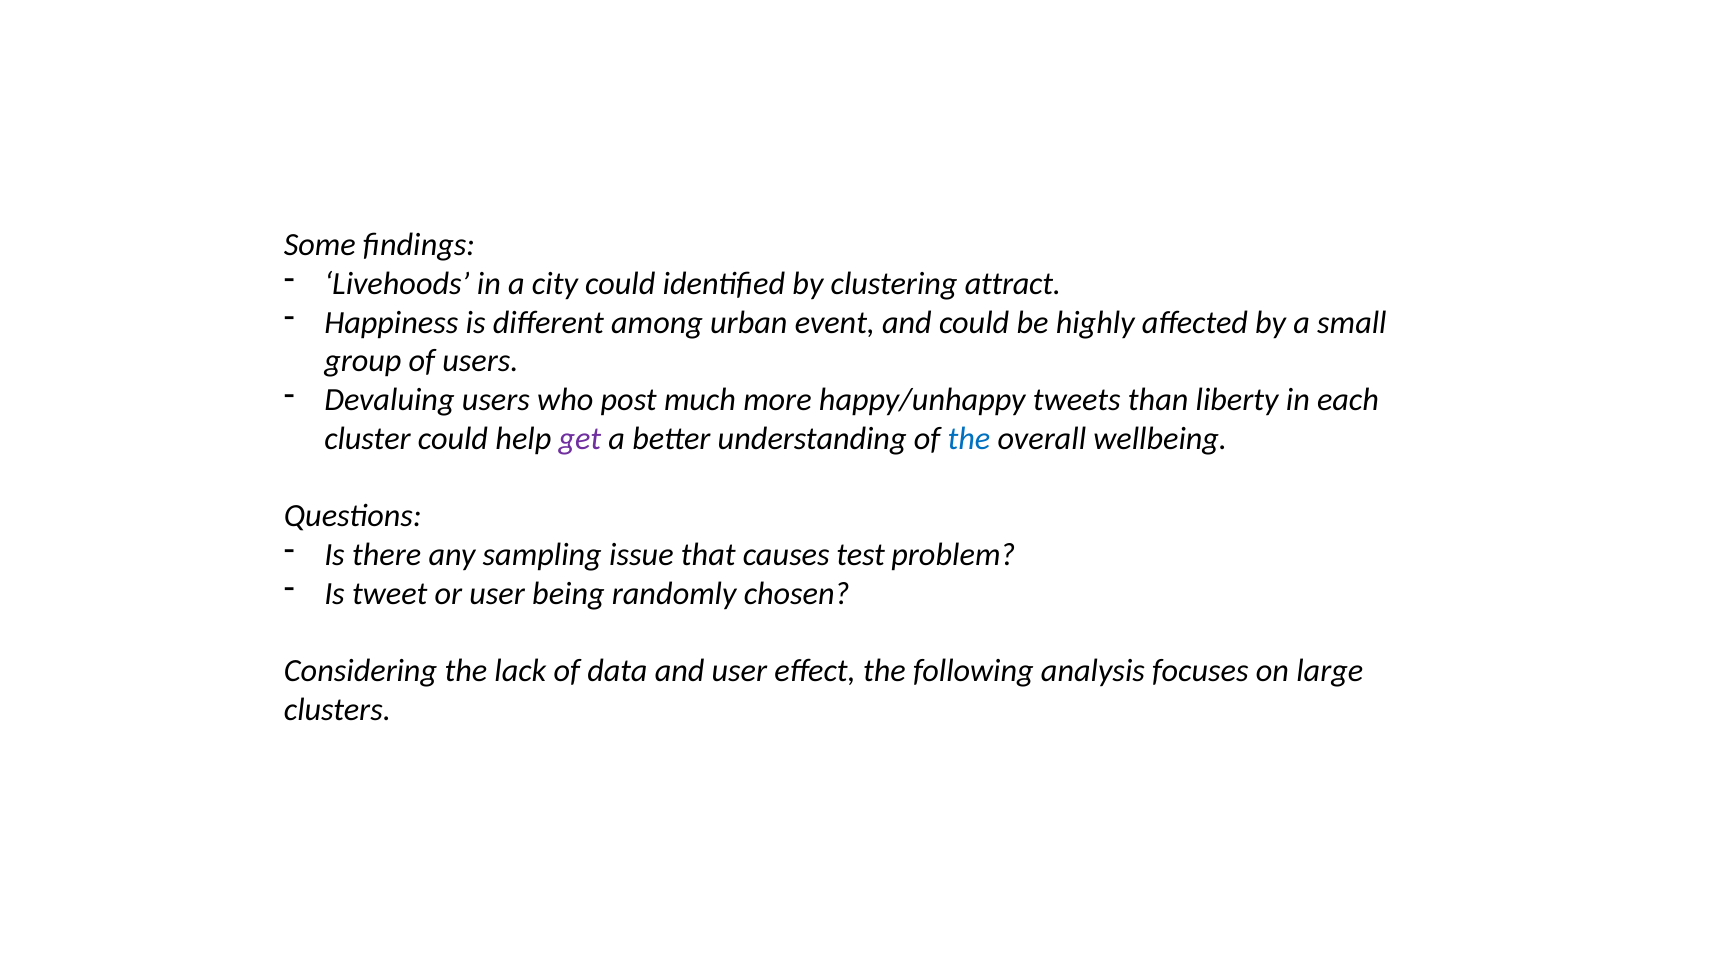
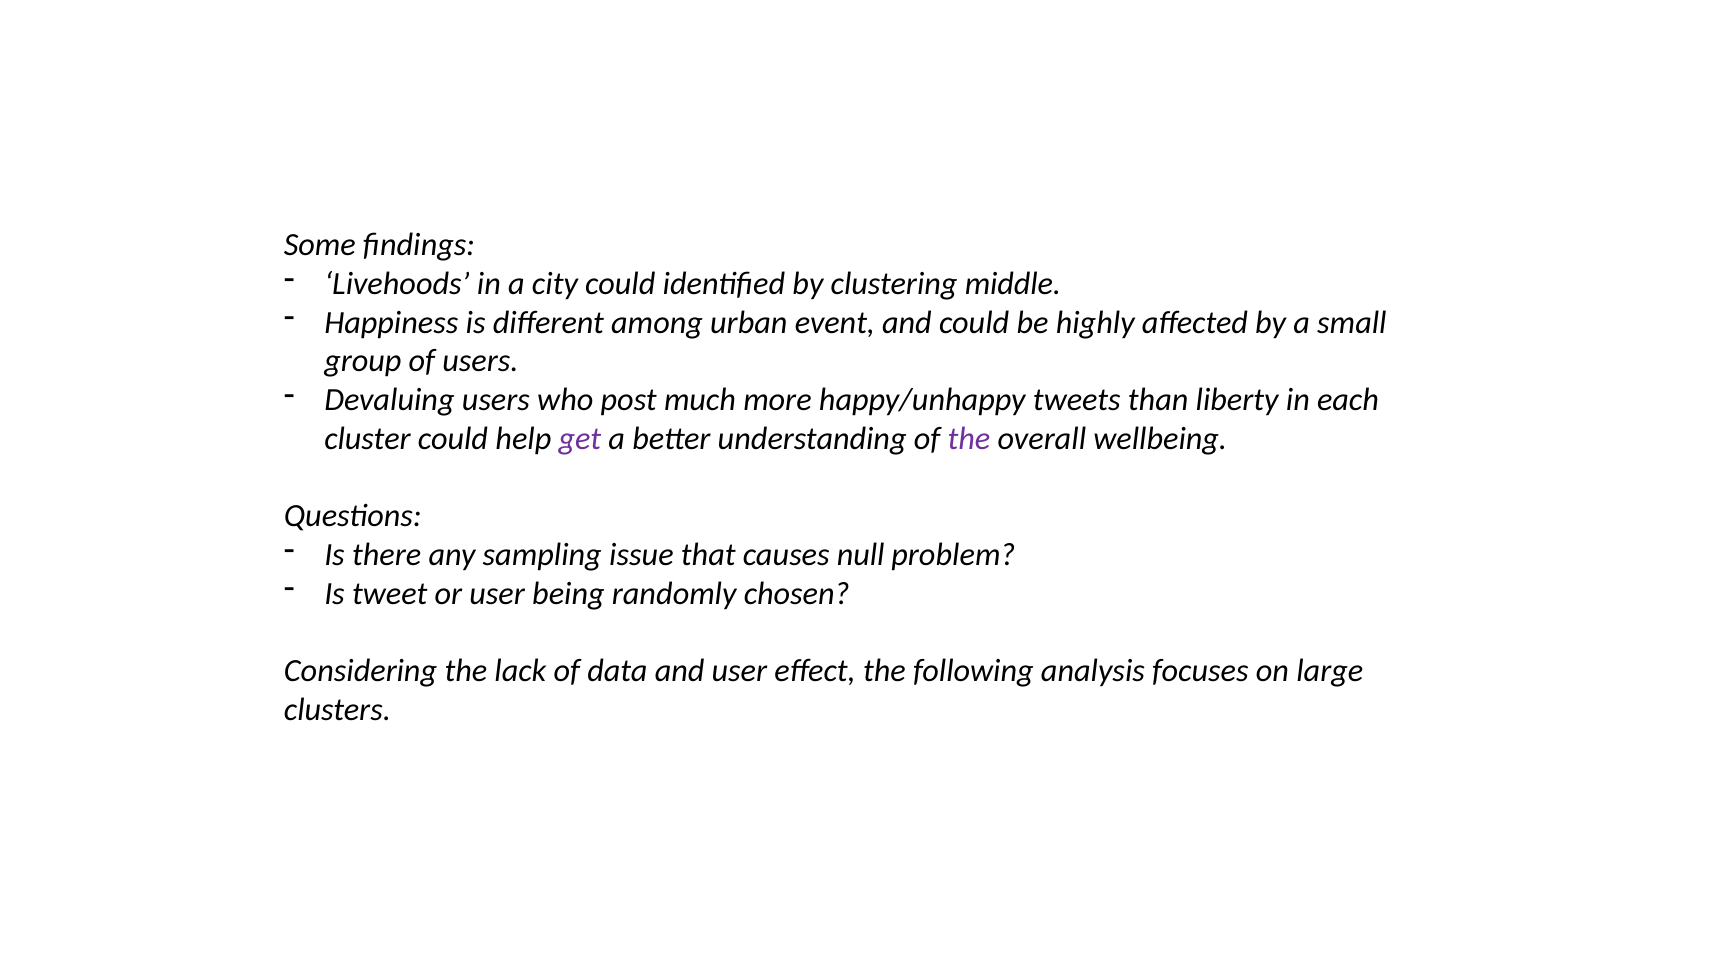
attract: attract -> middle
the at (969, 438) colour: blue -> purple
test: test -> null
